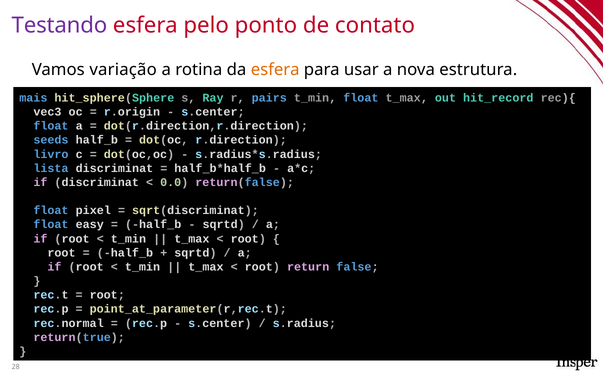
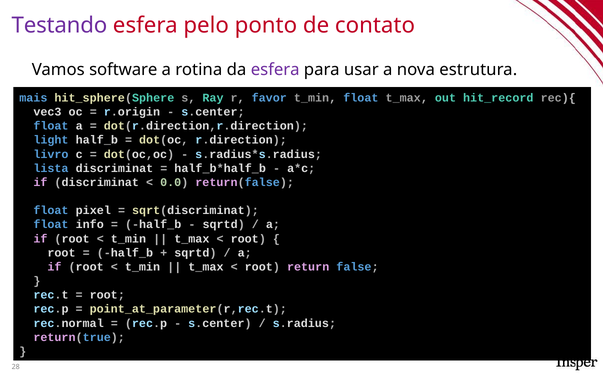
variação: variação -> software
esfera at (275, 70) colour: orange -> purple
pairs: pairs -> favor
seeds: seeds -> light
easy: easy -> info
